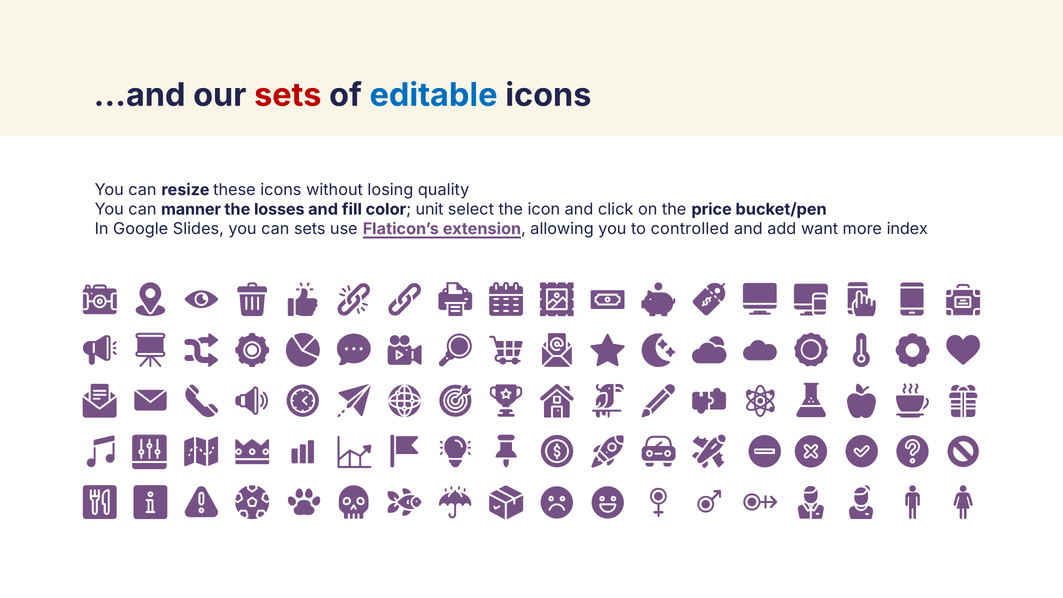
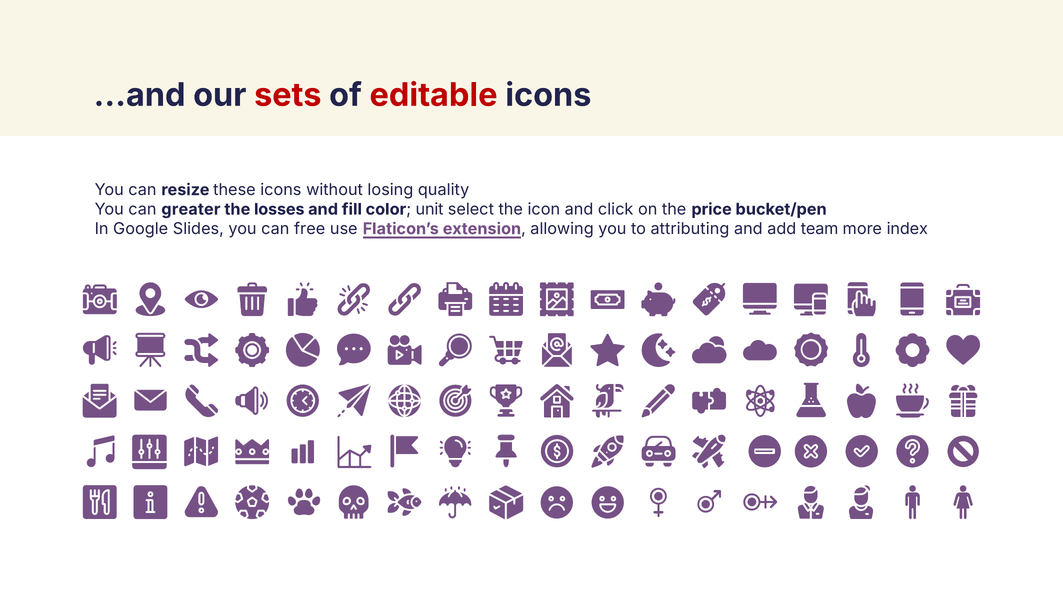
editable colour: blue -> red
manner: manner -> greater
can sets: sets -> free
controlled: controlled -> attributing
want: want -> team
